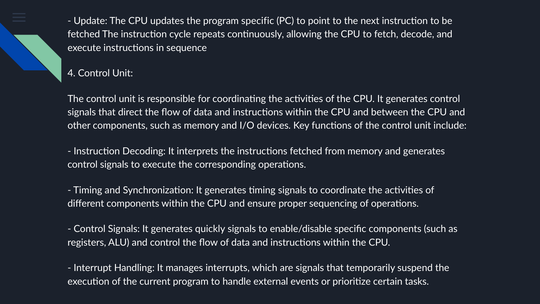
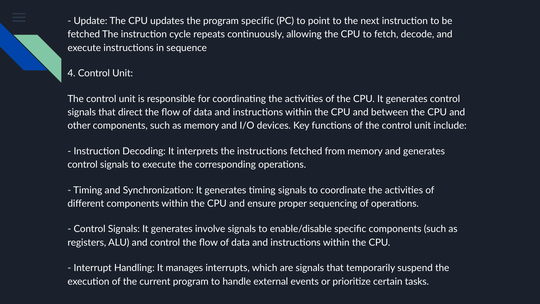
quickly: quickly -> involve
